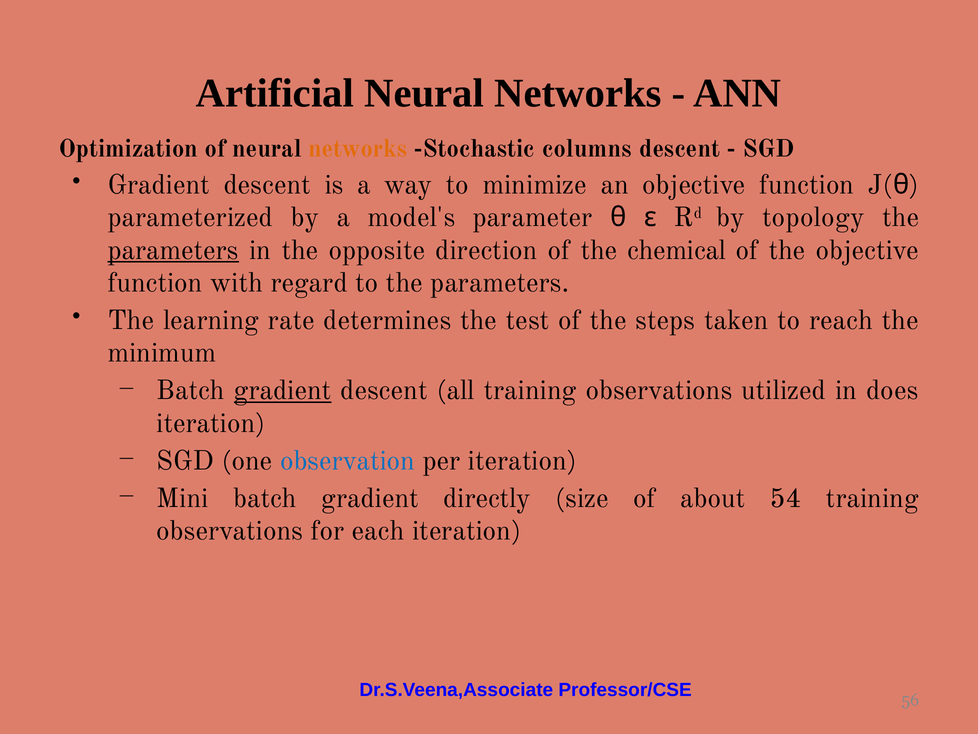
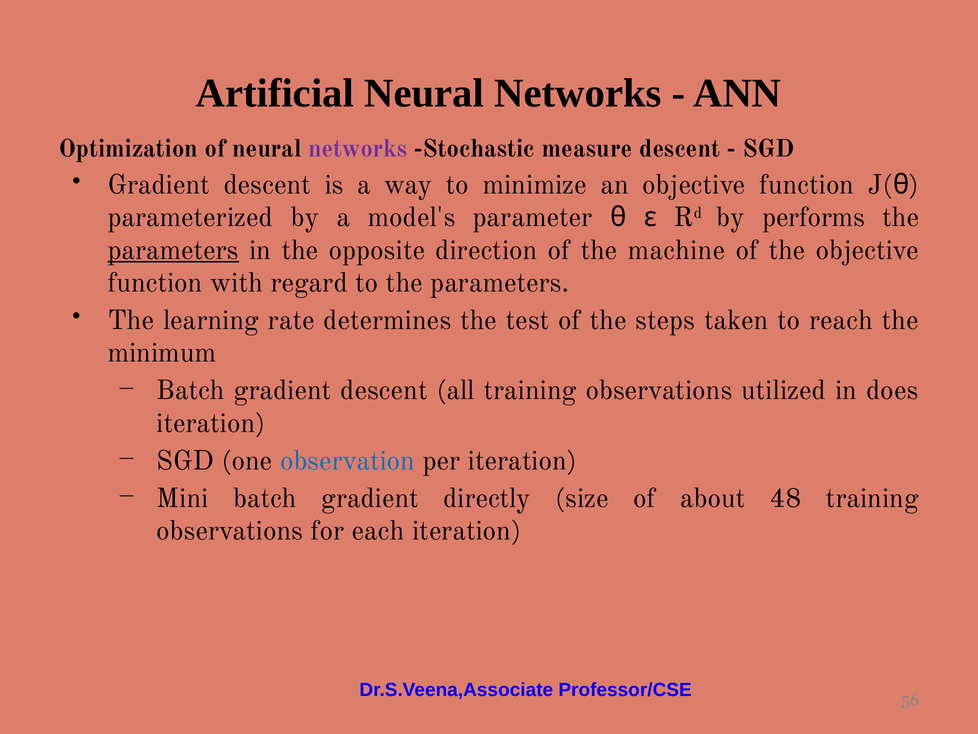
networks at (358, 149) colour: orange -> purple
columns: columns -> measure
topology: topology -> performs
chemical: chemical -> machine
gradient at (283, 390) underline: present -> none
54: 54 -> 48
